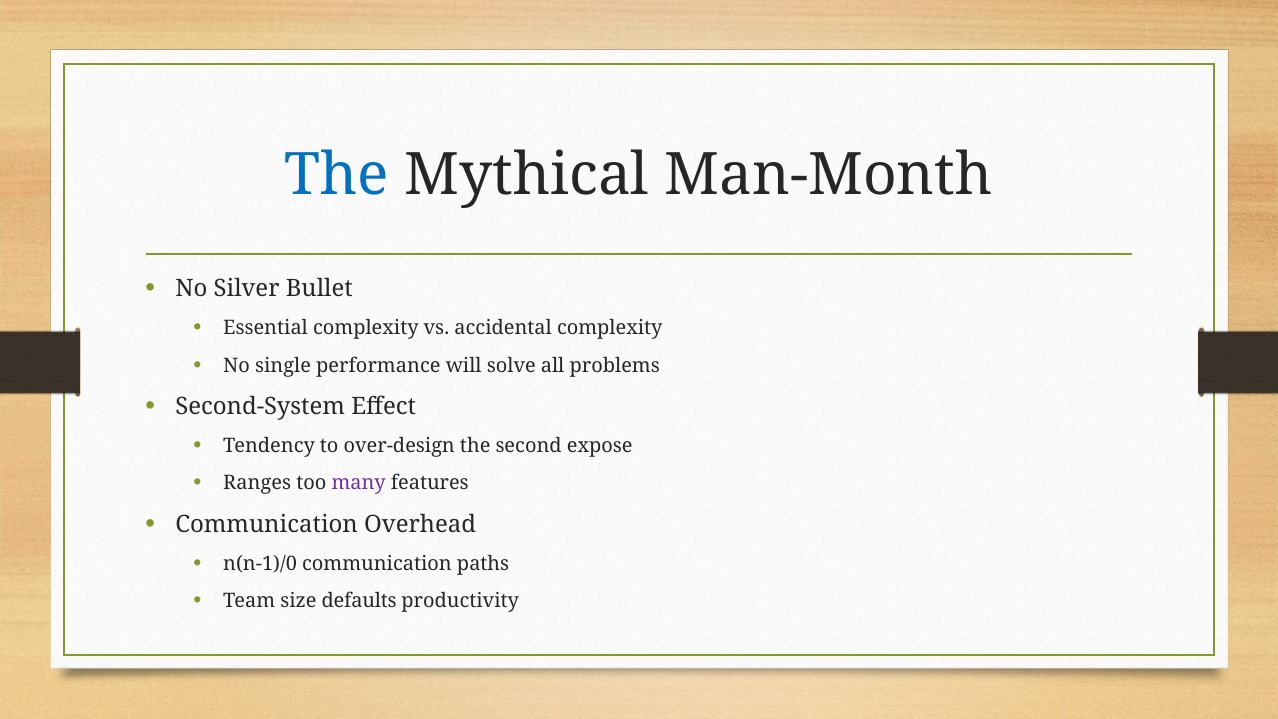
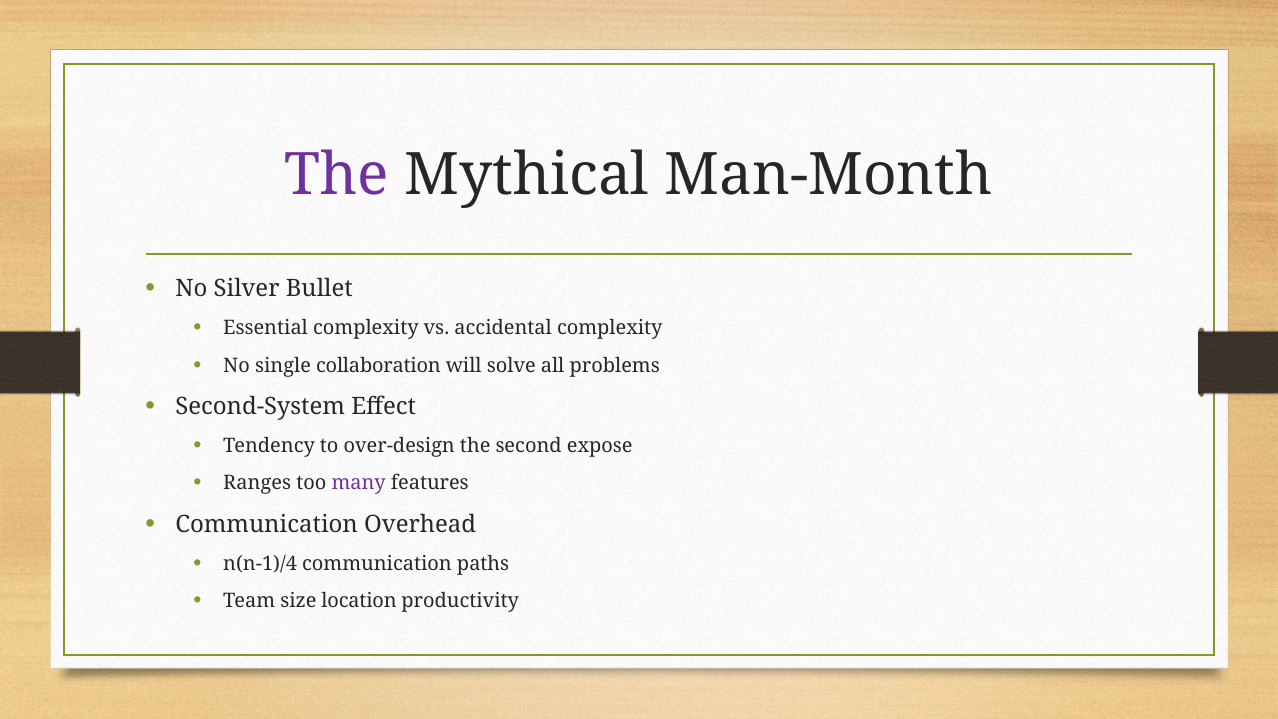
The at (337, 175) colour: blue -> purple
performance: performance -> collaboration
n(n-1)/0: n(n-1)/0 -> n(n-1)/4
defaults: defaults -> location
